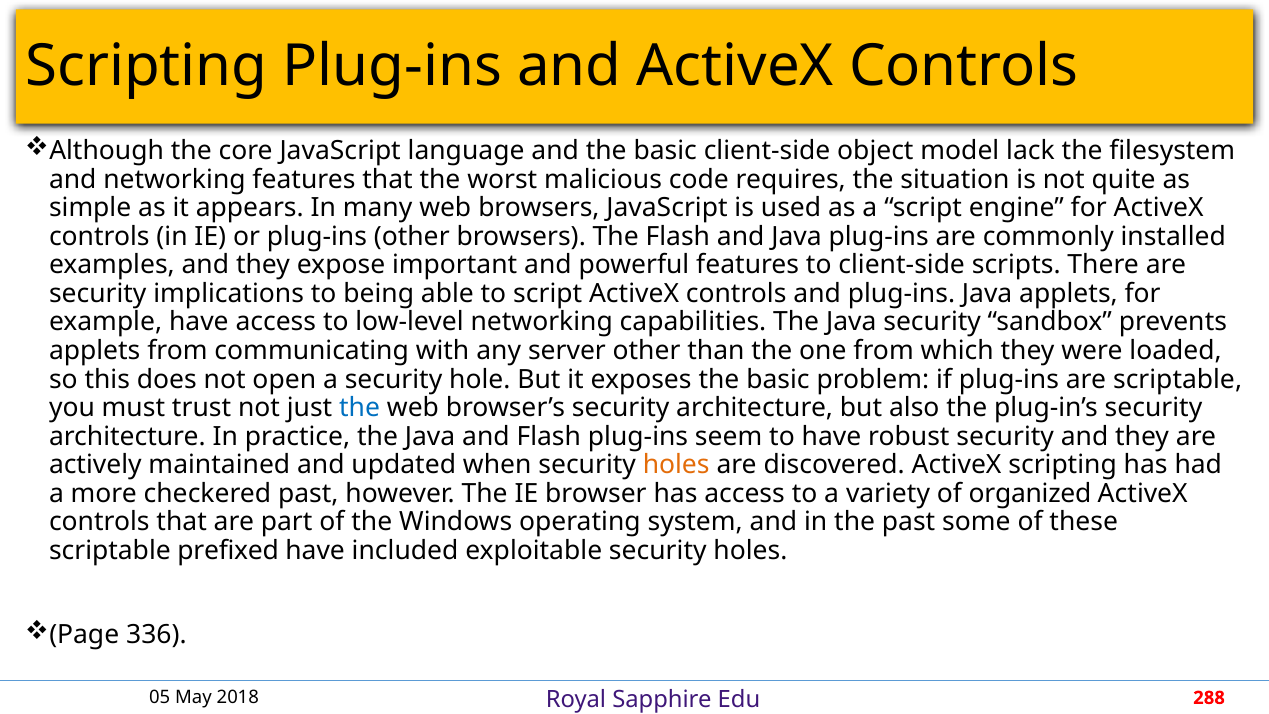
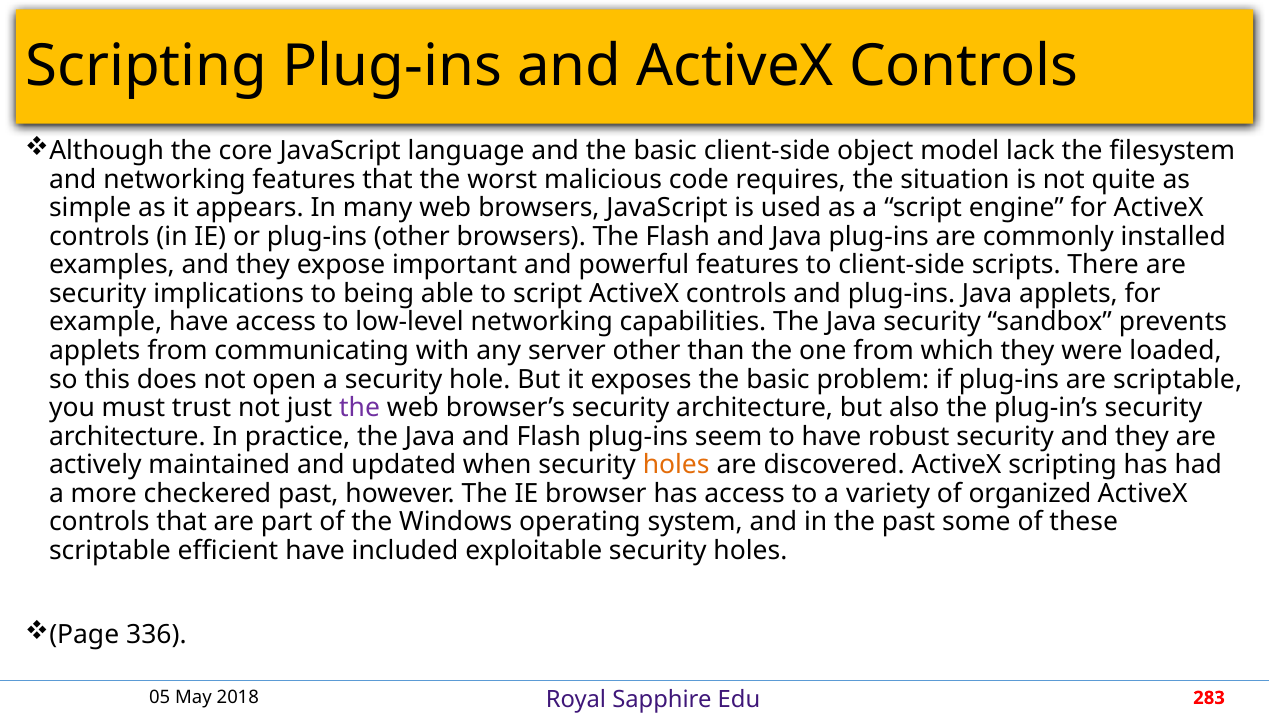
the at (360, 408) colour: blue -> purple
prefixed: prefixed -> efficient
288: 288 -> 283
